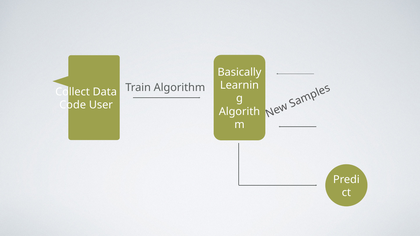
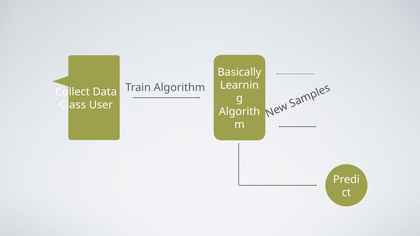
Code: Code -> Class
